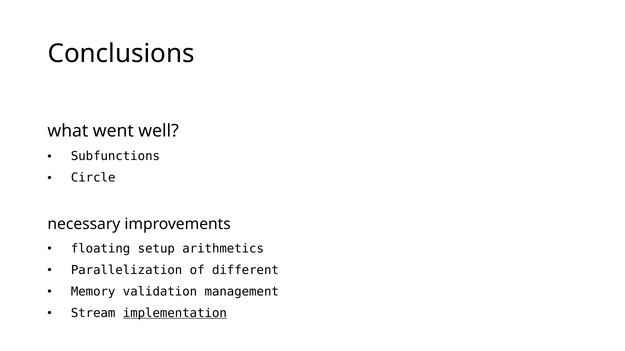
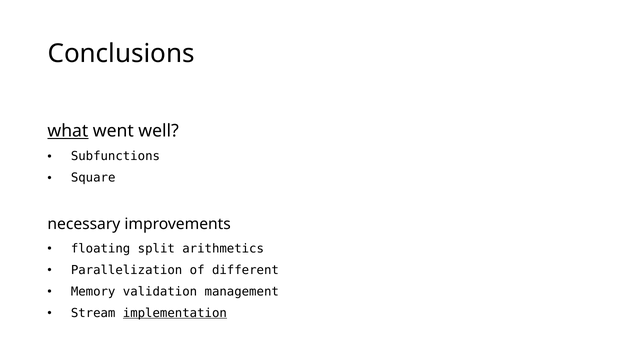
what underline: none -> present
Circle: Circle -> Square
setup: setup -> split
